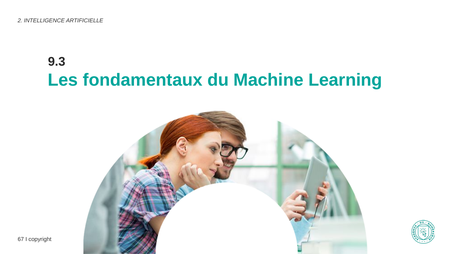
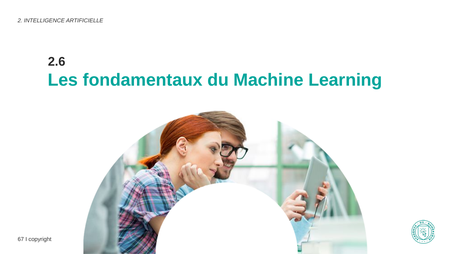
9.3: 9.3 -> 2.6
